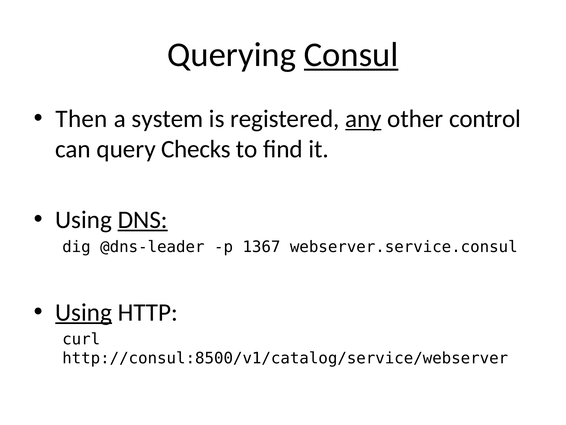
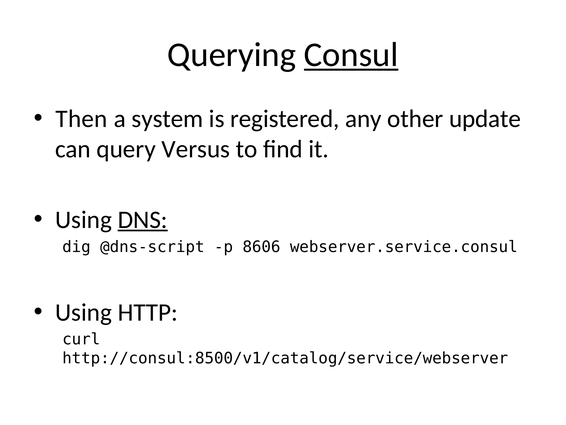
any underline: present -> none
control: control -> update
Checks: Checks -> Versus
@dns-leader: @dns-leader -> @dns-script
1367: 1367 -> 8606
Using at (84, 312) underline: present -> none
